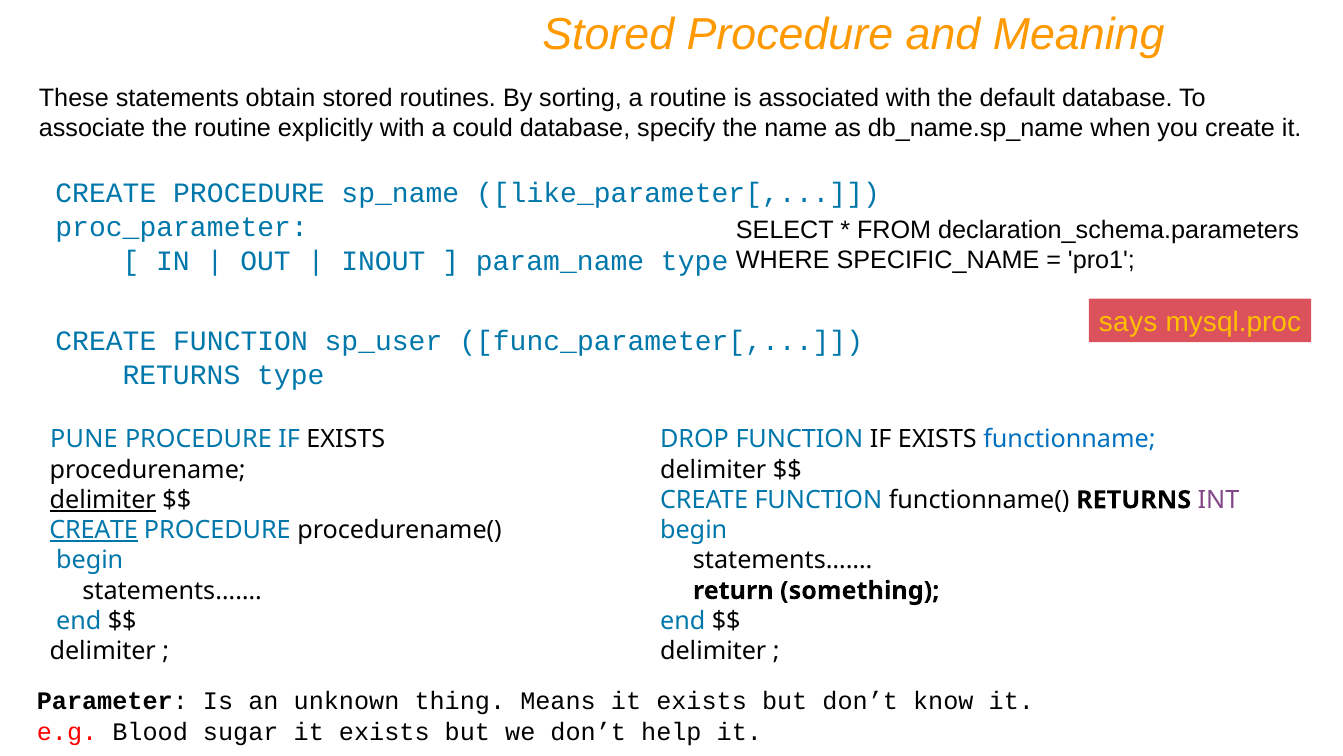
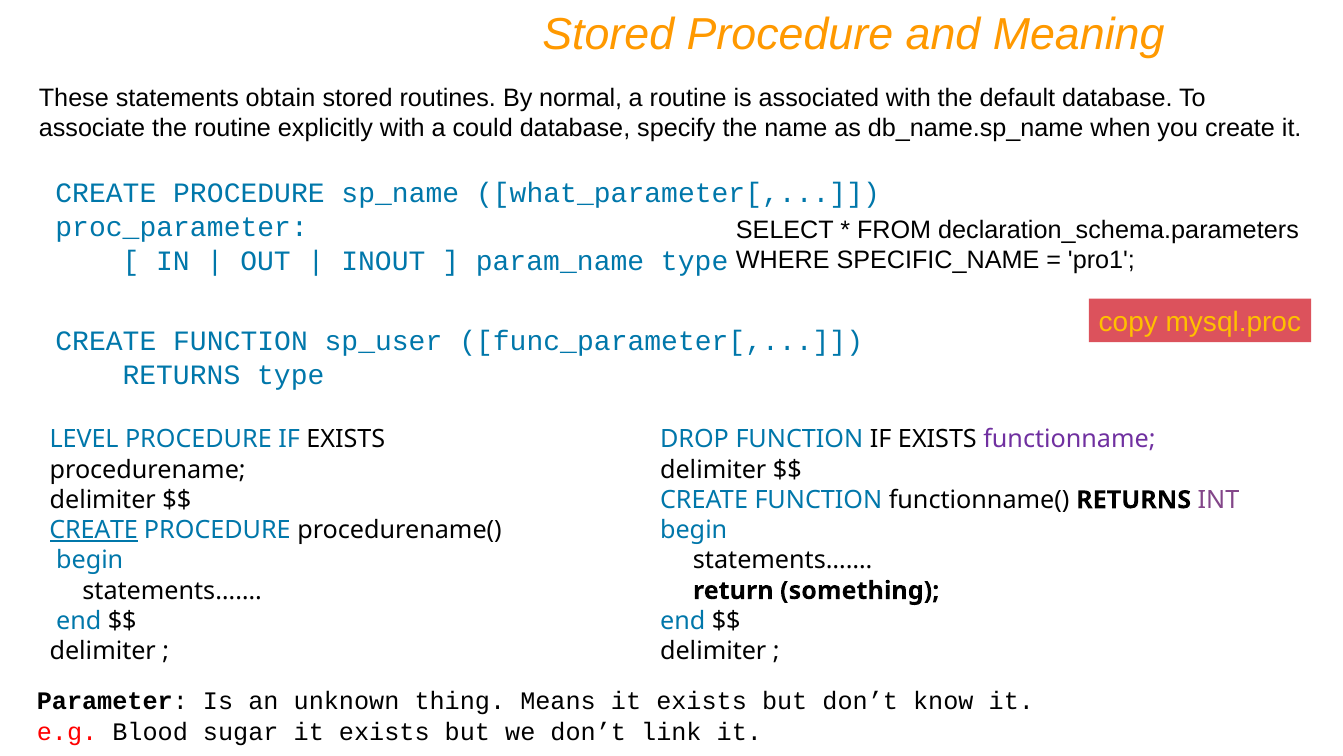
sorting: sorting -> normal
like_parameter[: like_parameter[ -> what_parameter[
says: says -> copy
PUNE: PUNE -> LEVEL
functionname colour: blue -> purple
delimiter at (103, 500) underline: present -> none
help: help -> link
